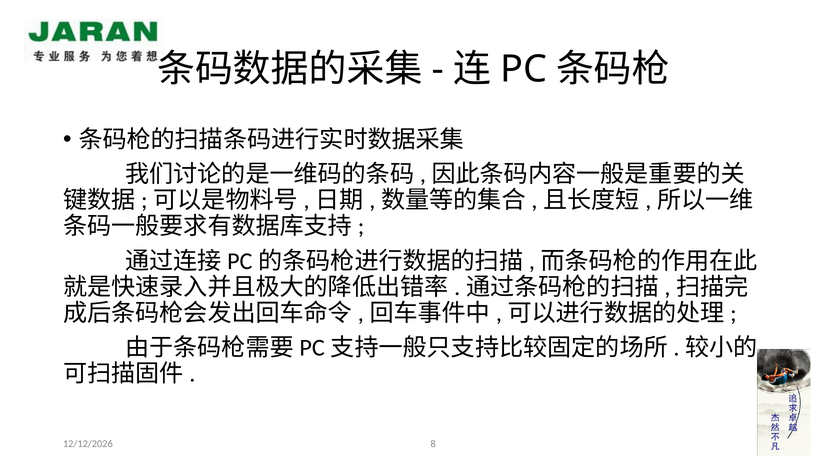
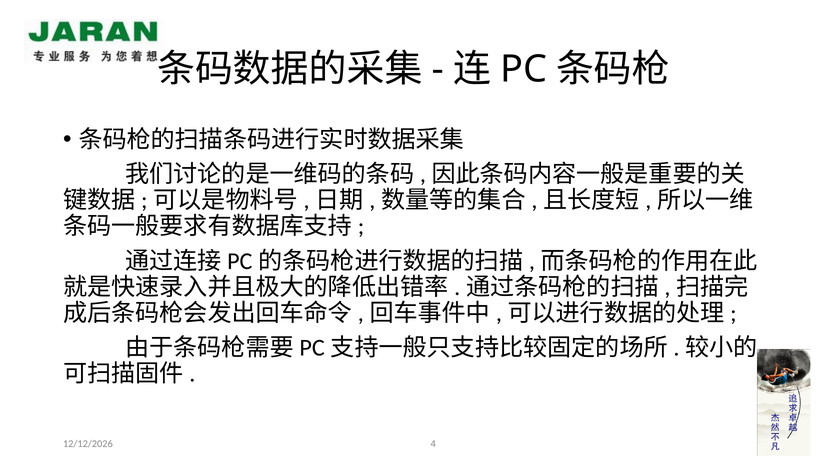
8: 8 -> 4
